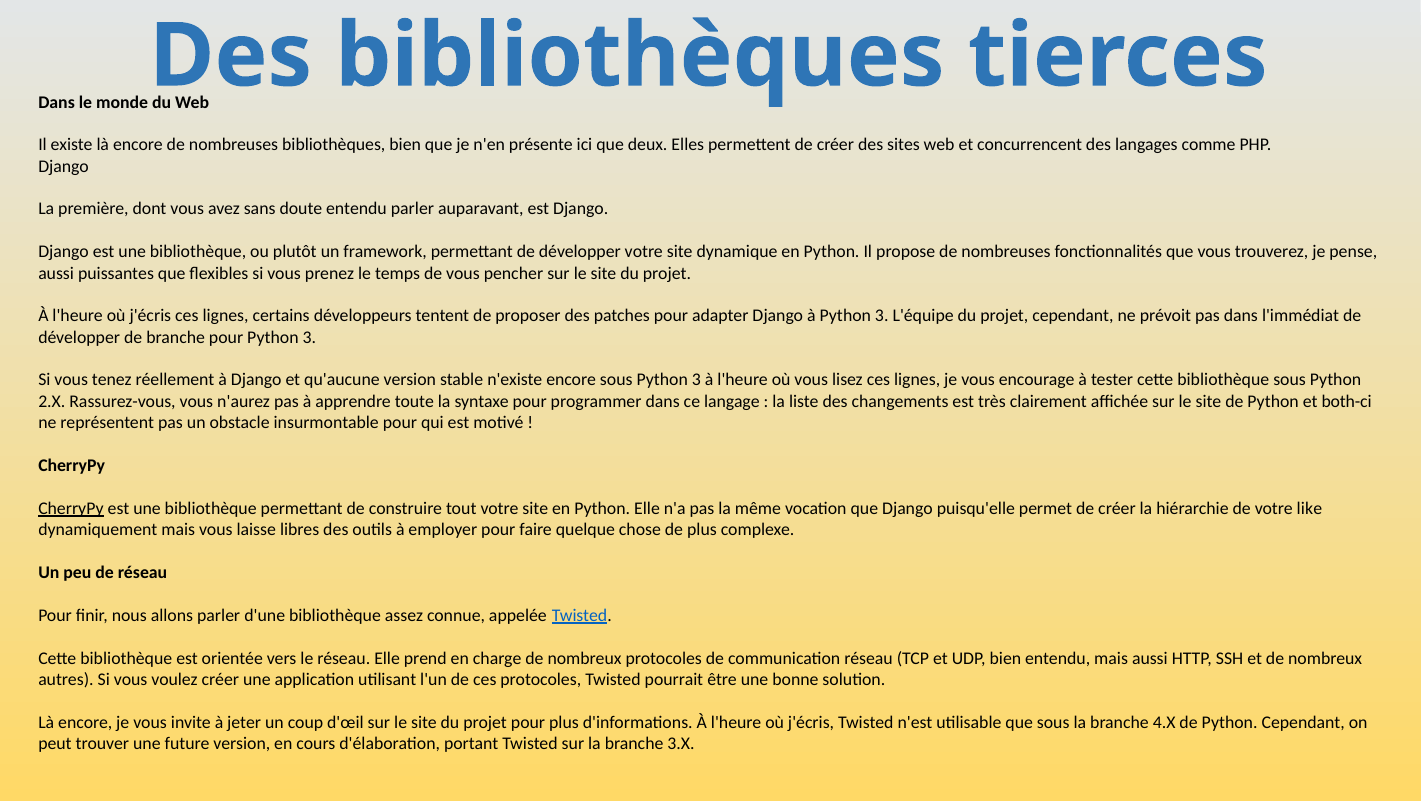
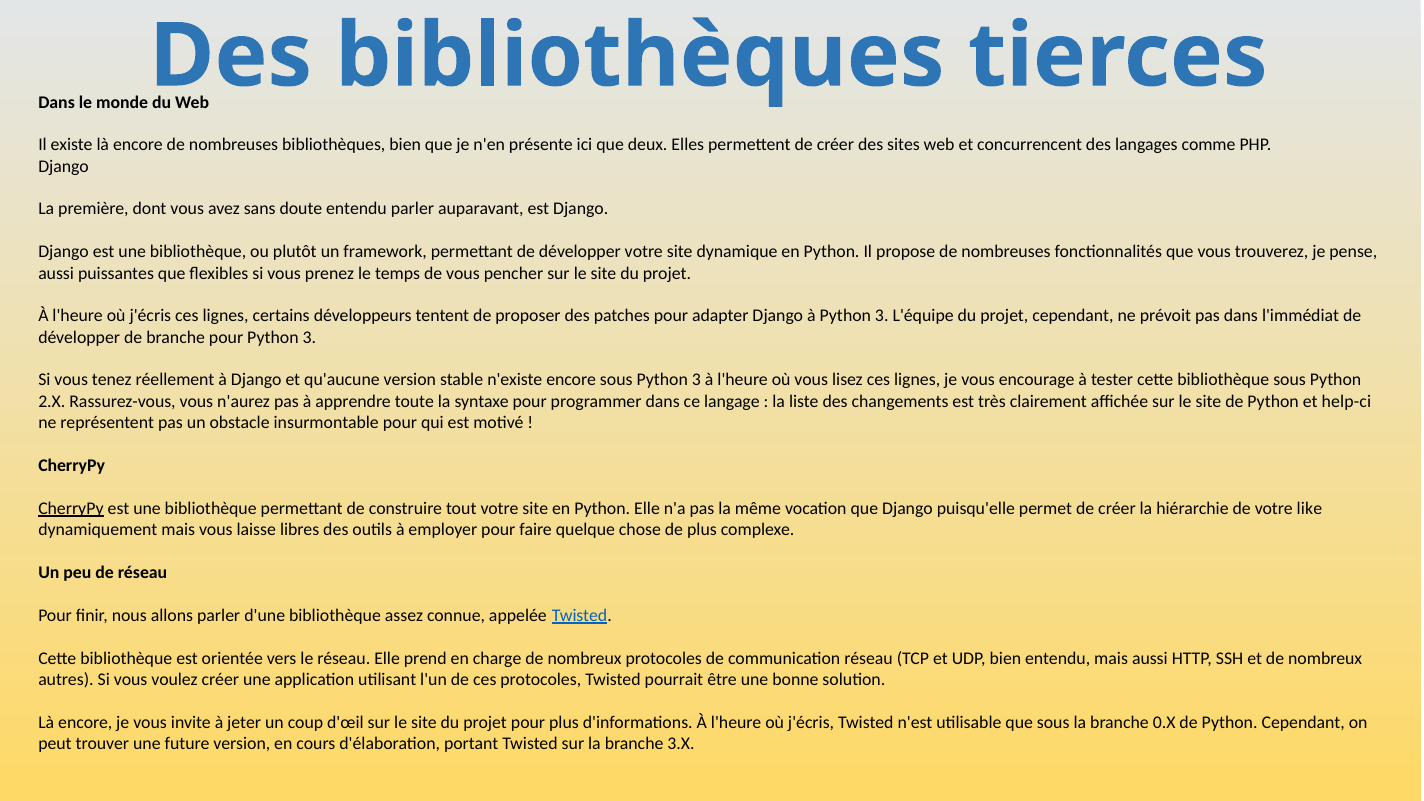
both-ci: both-ci -> help-ci
4.X: 4.X -> 0.X
